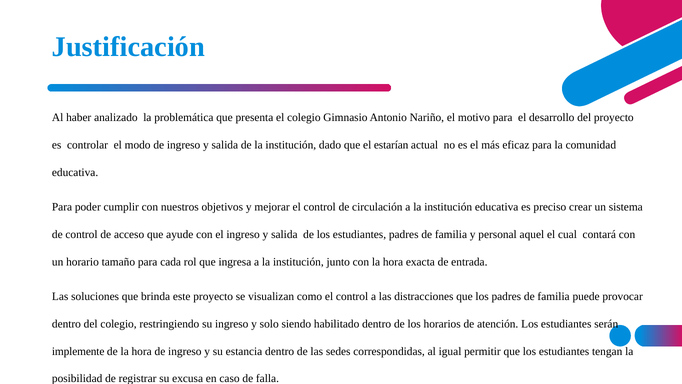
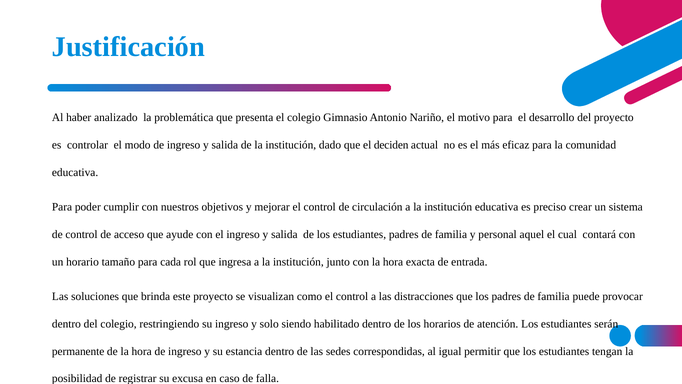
estarían: estarían -> deciden
implemente: implemente -> permanente
